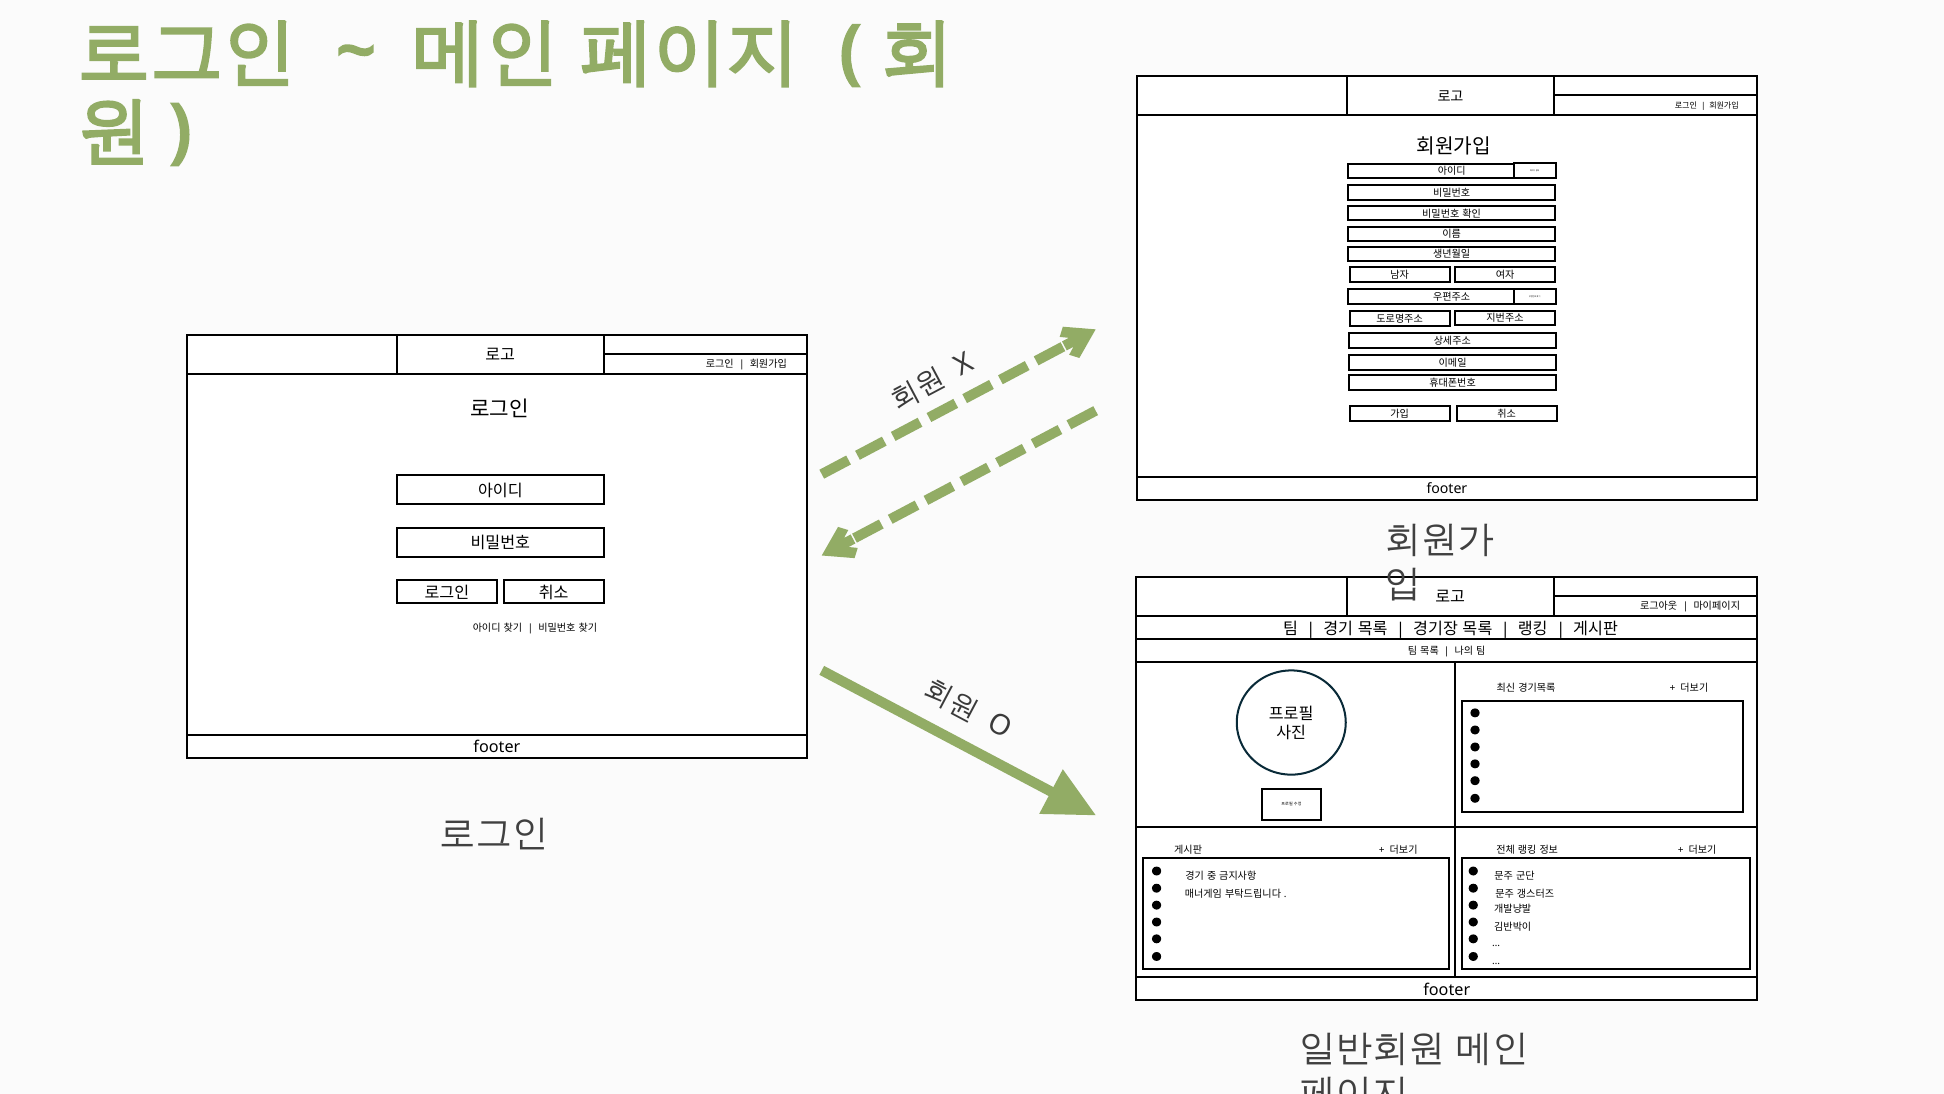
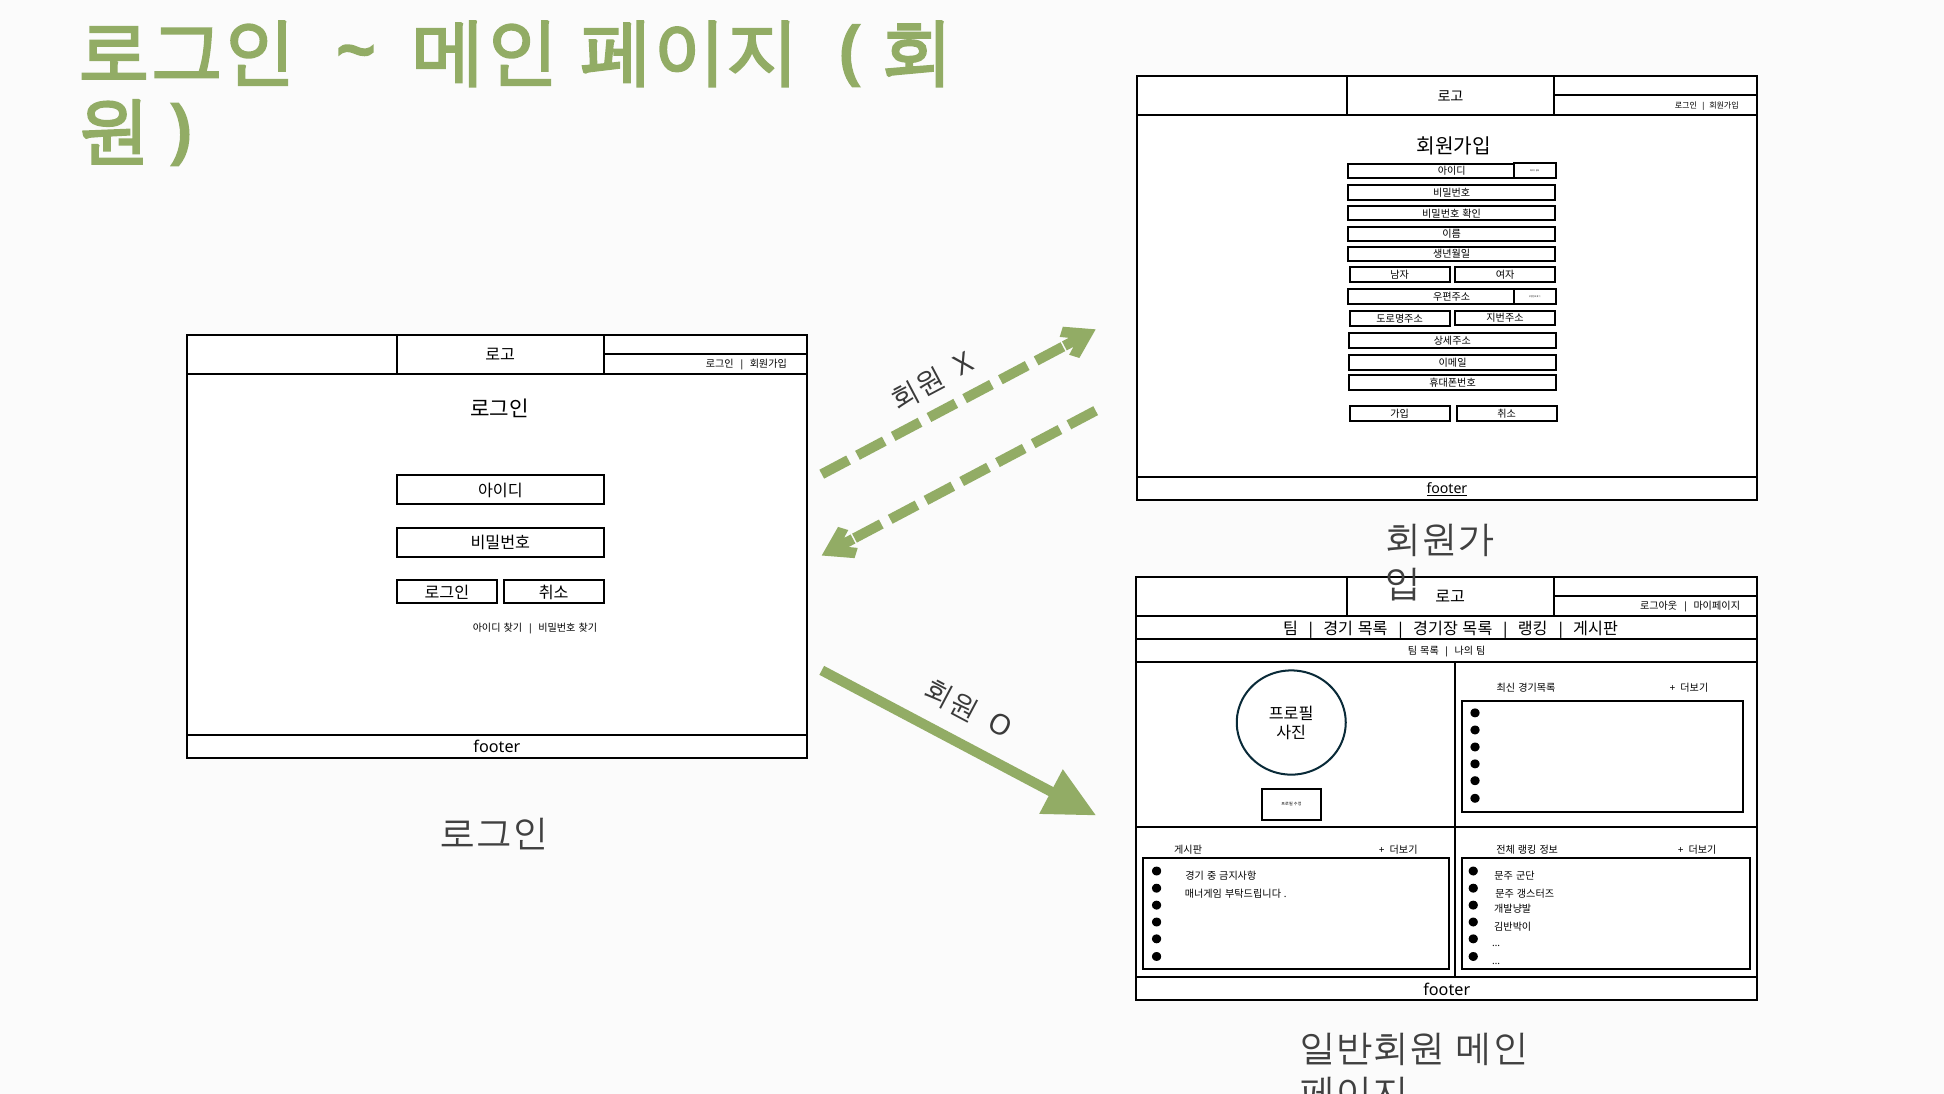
footer at (1447, 489) underline: none -> present
